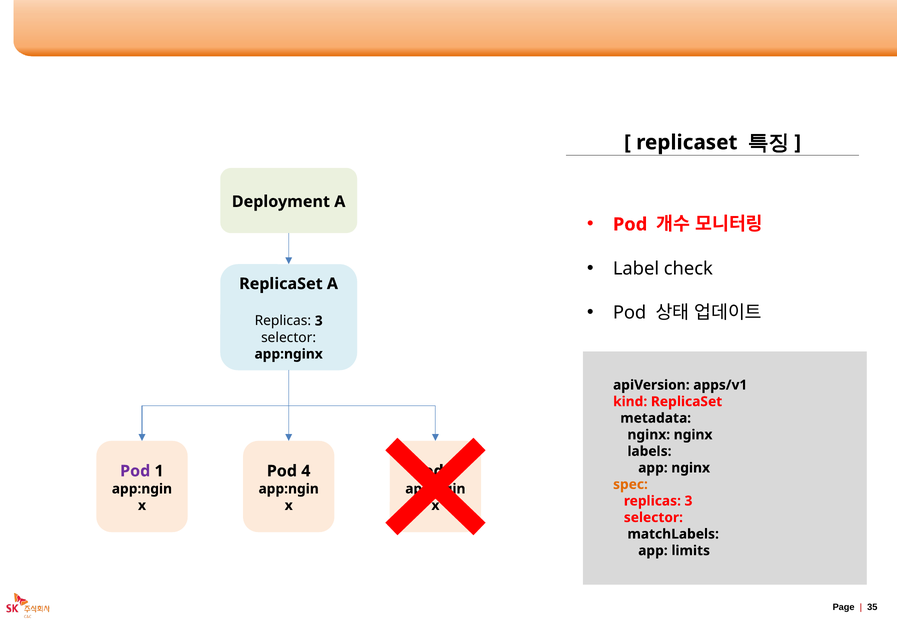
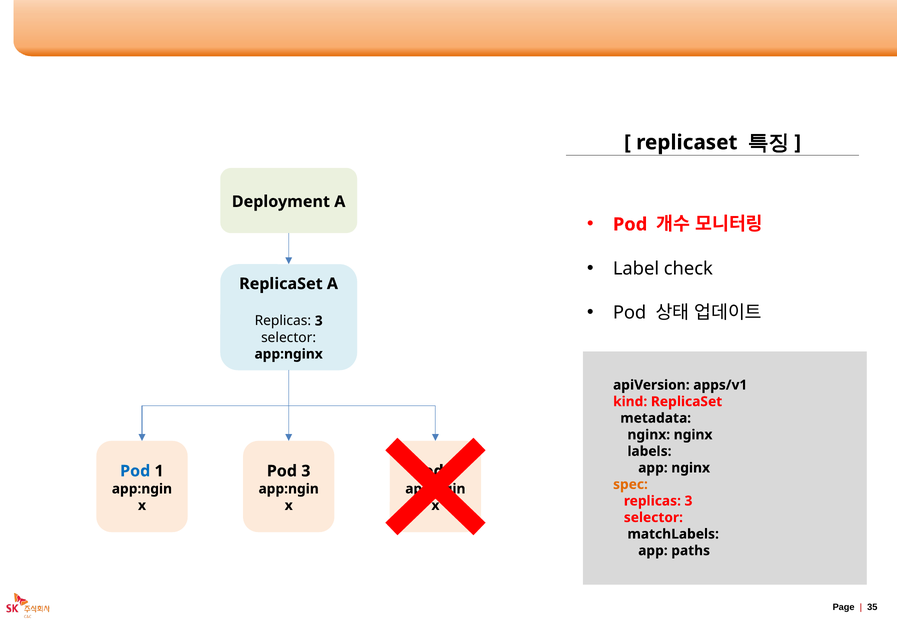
Pod at (135, 471) colour: purple -> blue
4 at (306, 471): 4 -> 3
limits: limits -> paths
